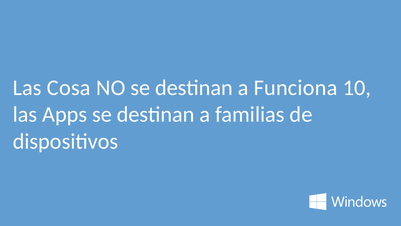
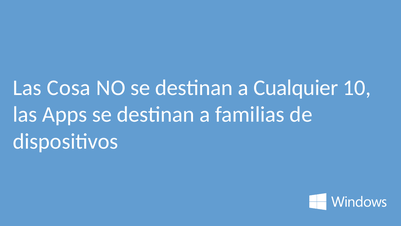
Funciona: Funciona -> Cualquier
